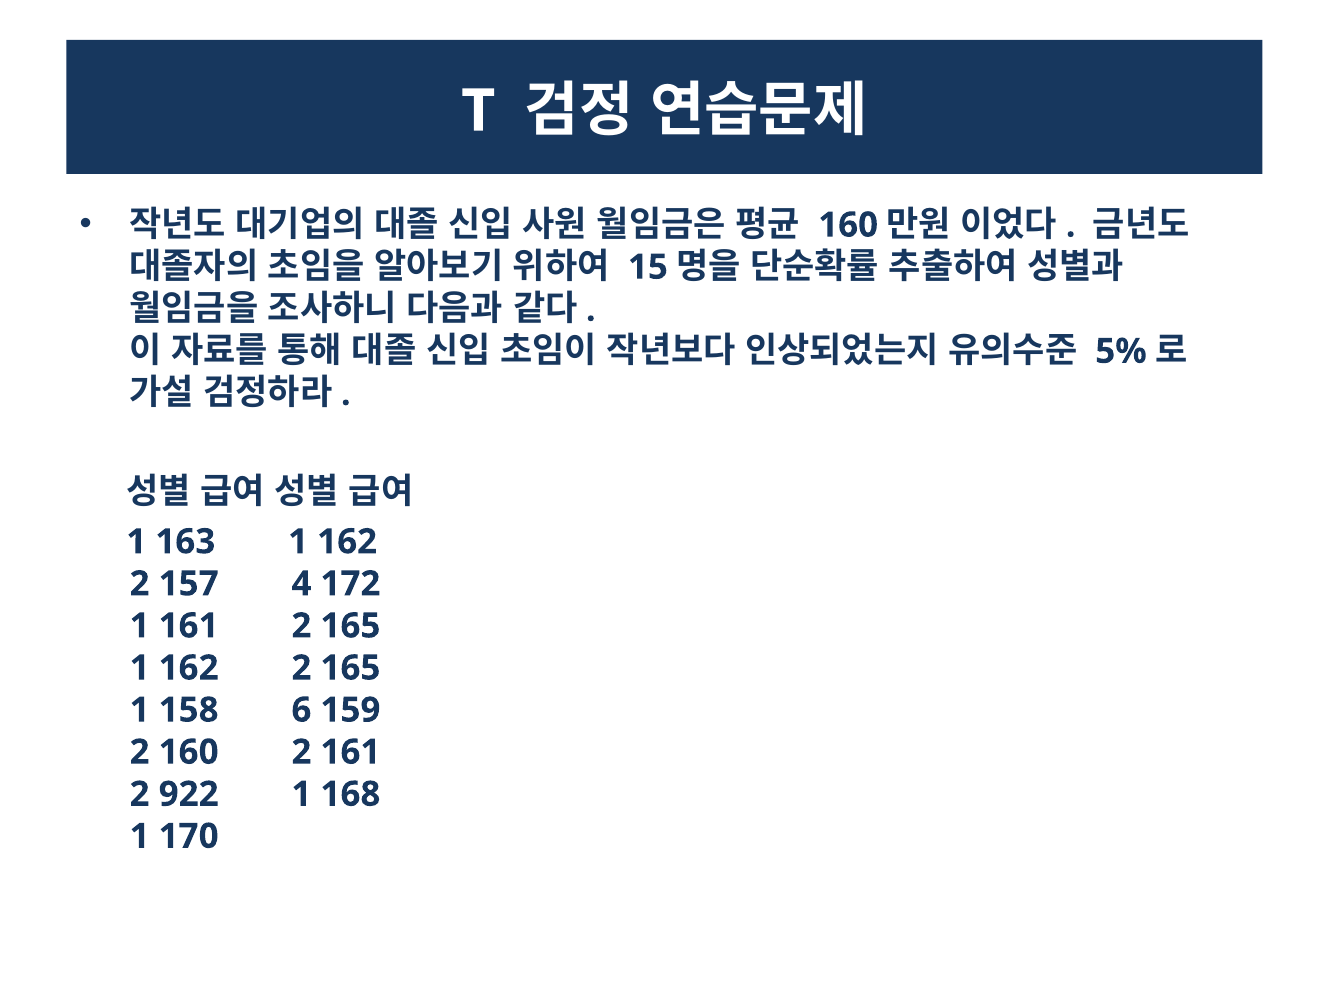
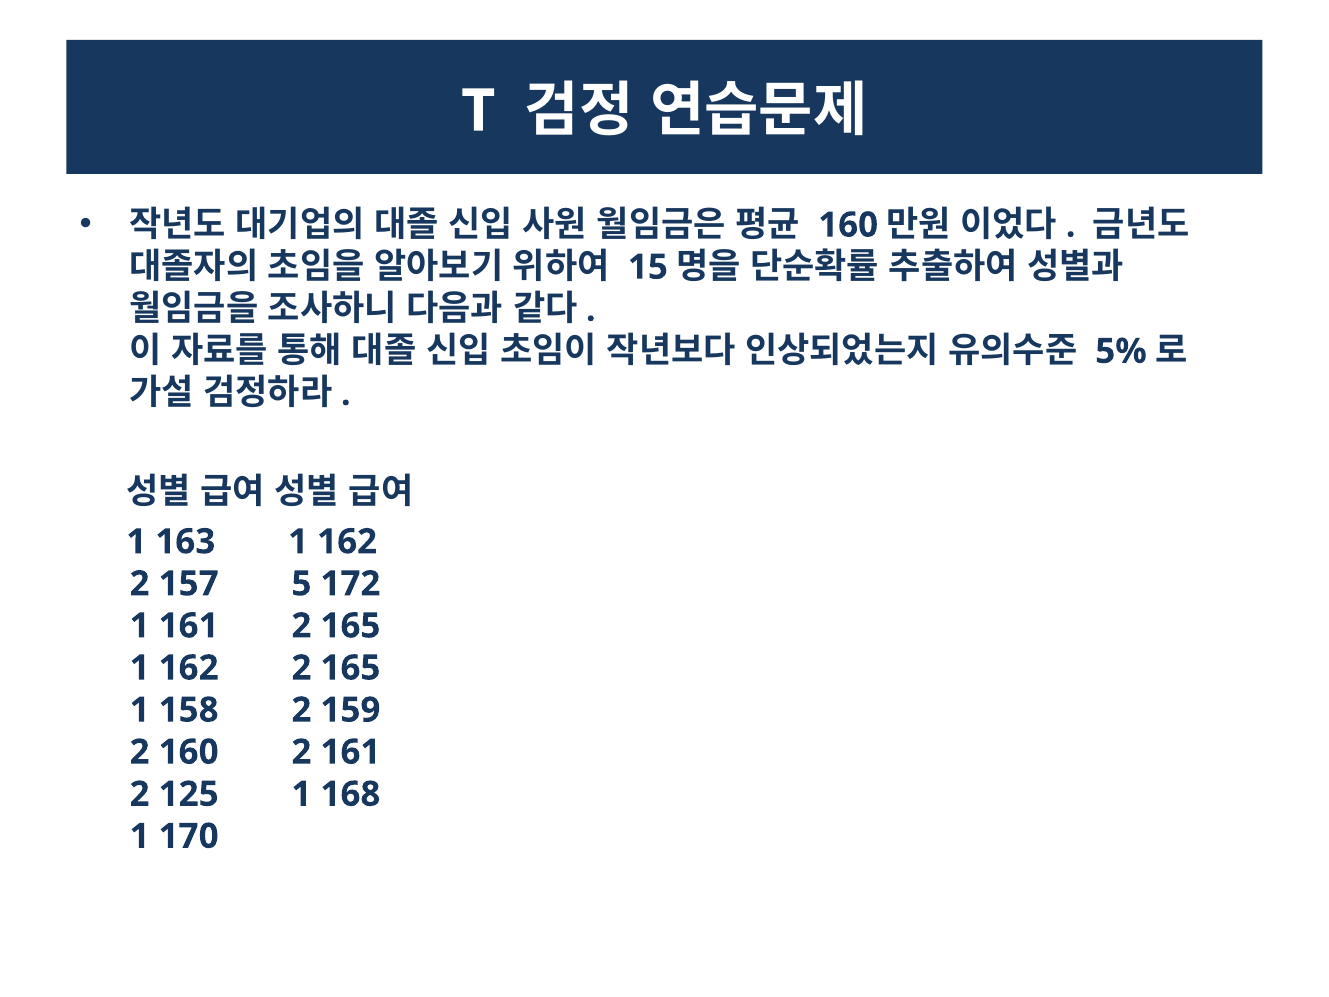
4: 4 -> 5
158 6: 6 -> 2
922: 922 -> 125
